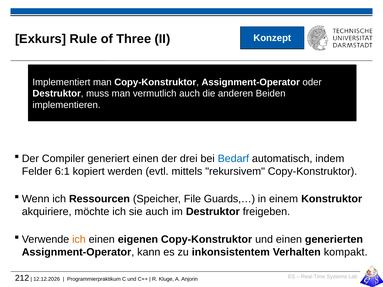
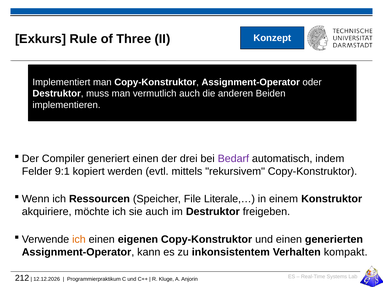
Bedarf colour: blue -> purple
6:1: 6:1 -> 9:1
Guards,…: Guards,… -> Literale,…
